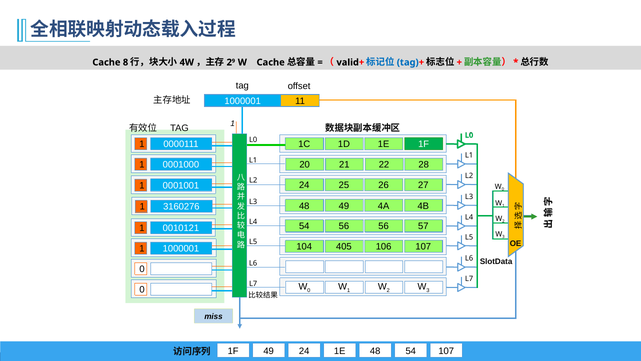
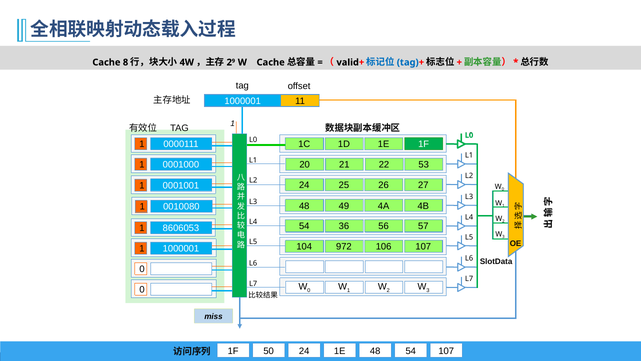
28: 28 -> 53
3160276: 3160276 -> 0010080
0010121: 0010121 -> 8606053
54 56: 56 -> 36
405: 405 -> 972
1F 49: 49 -> 50
